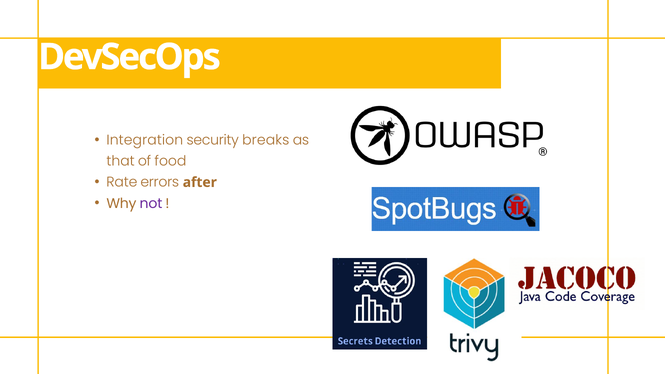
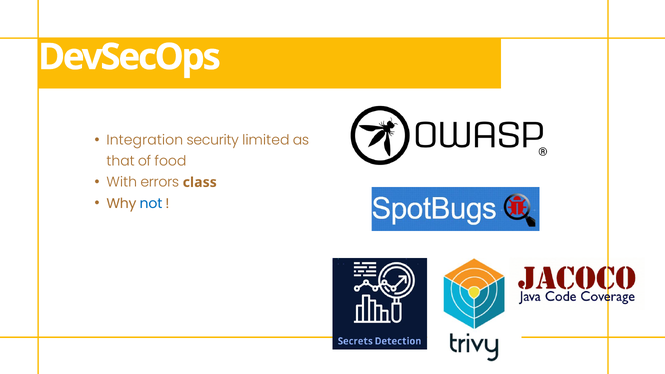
breaks: breaks -> limited
Rate: Rate -> With
after: after -> class
not colour: purple -> blue
